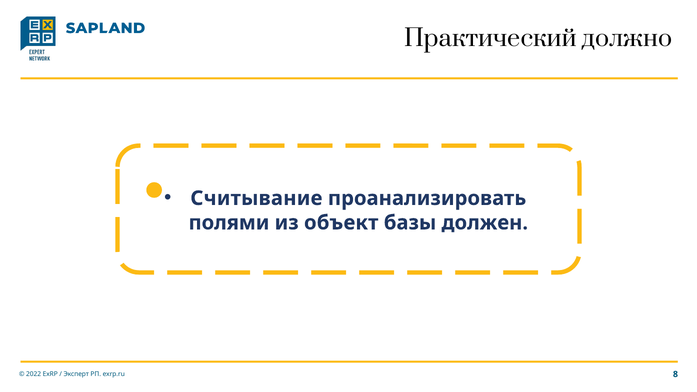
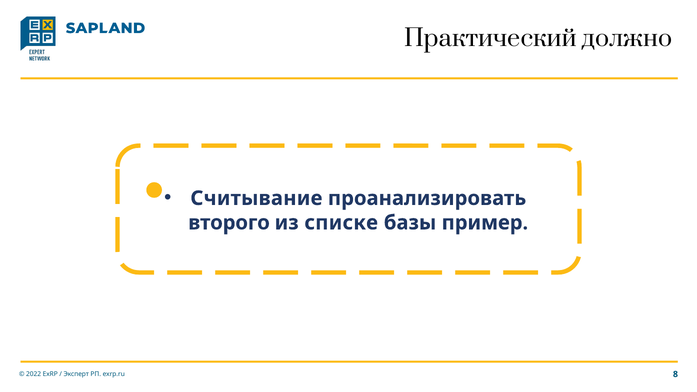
полями: полями -> второго
объект: объект -> списке
должен: должен -> пример
